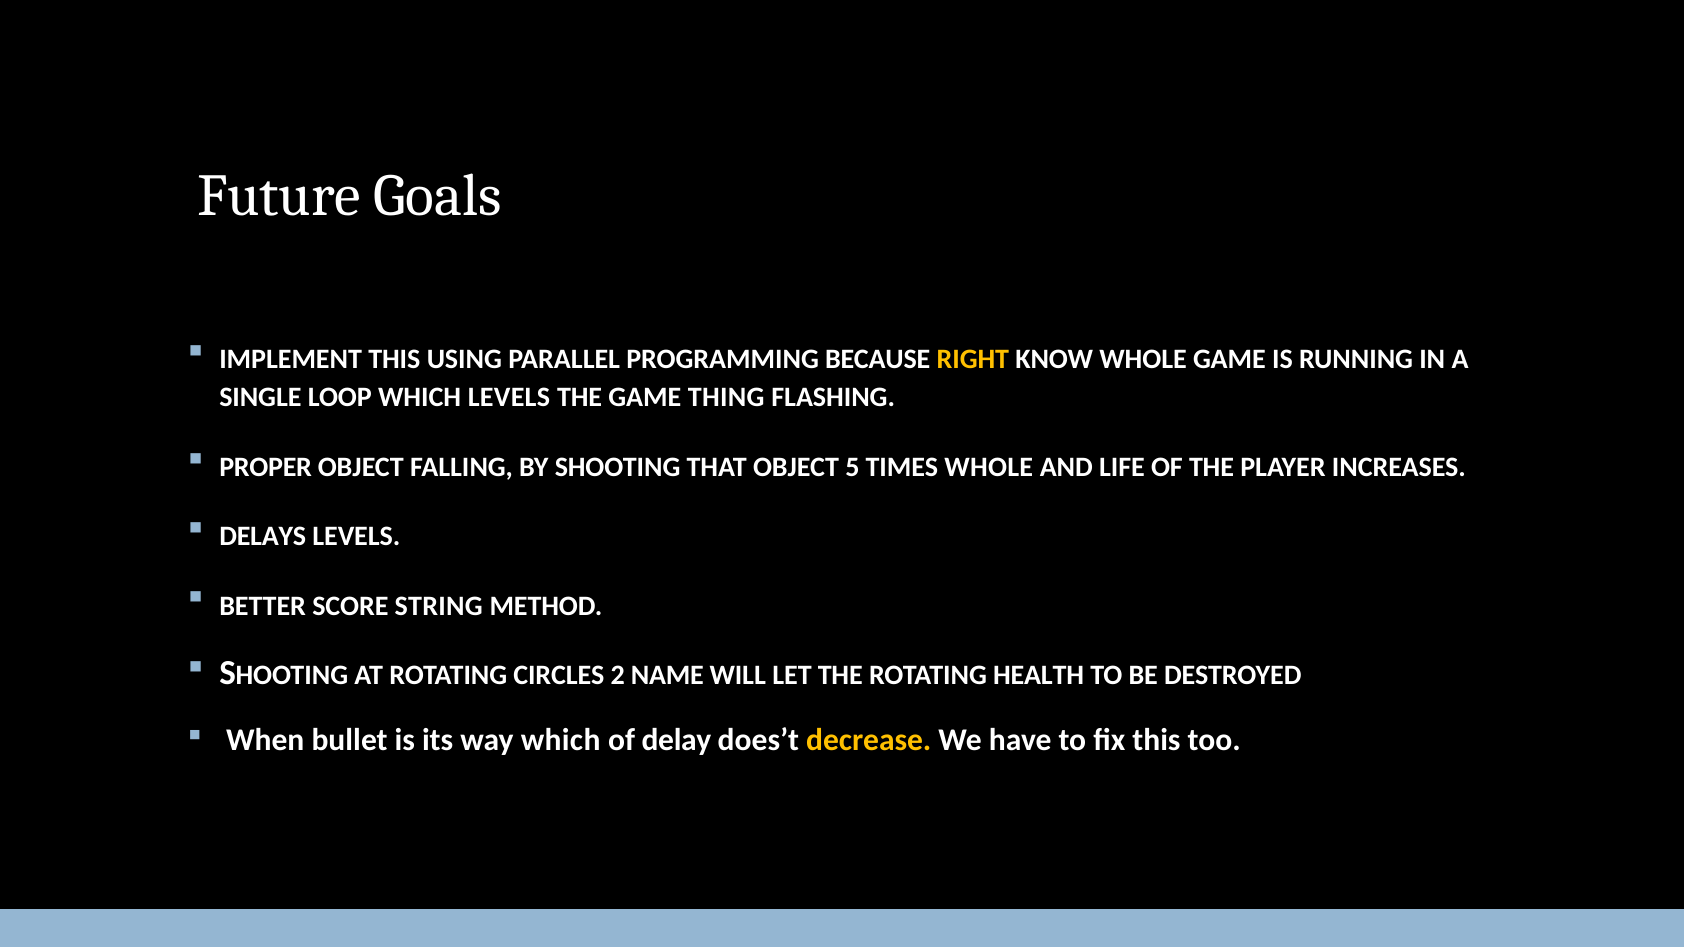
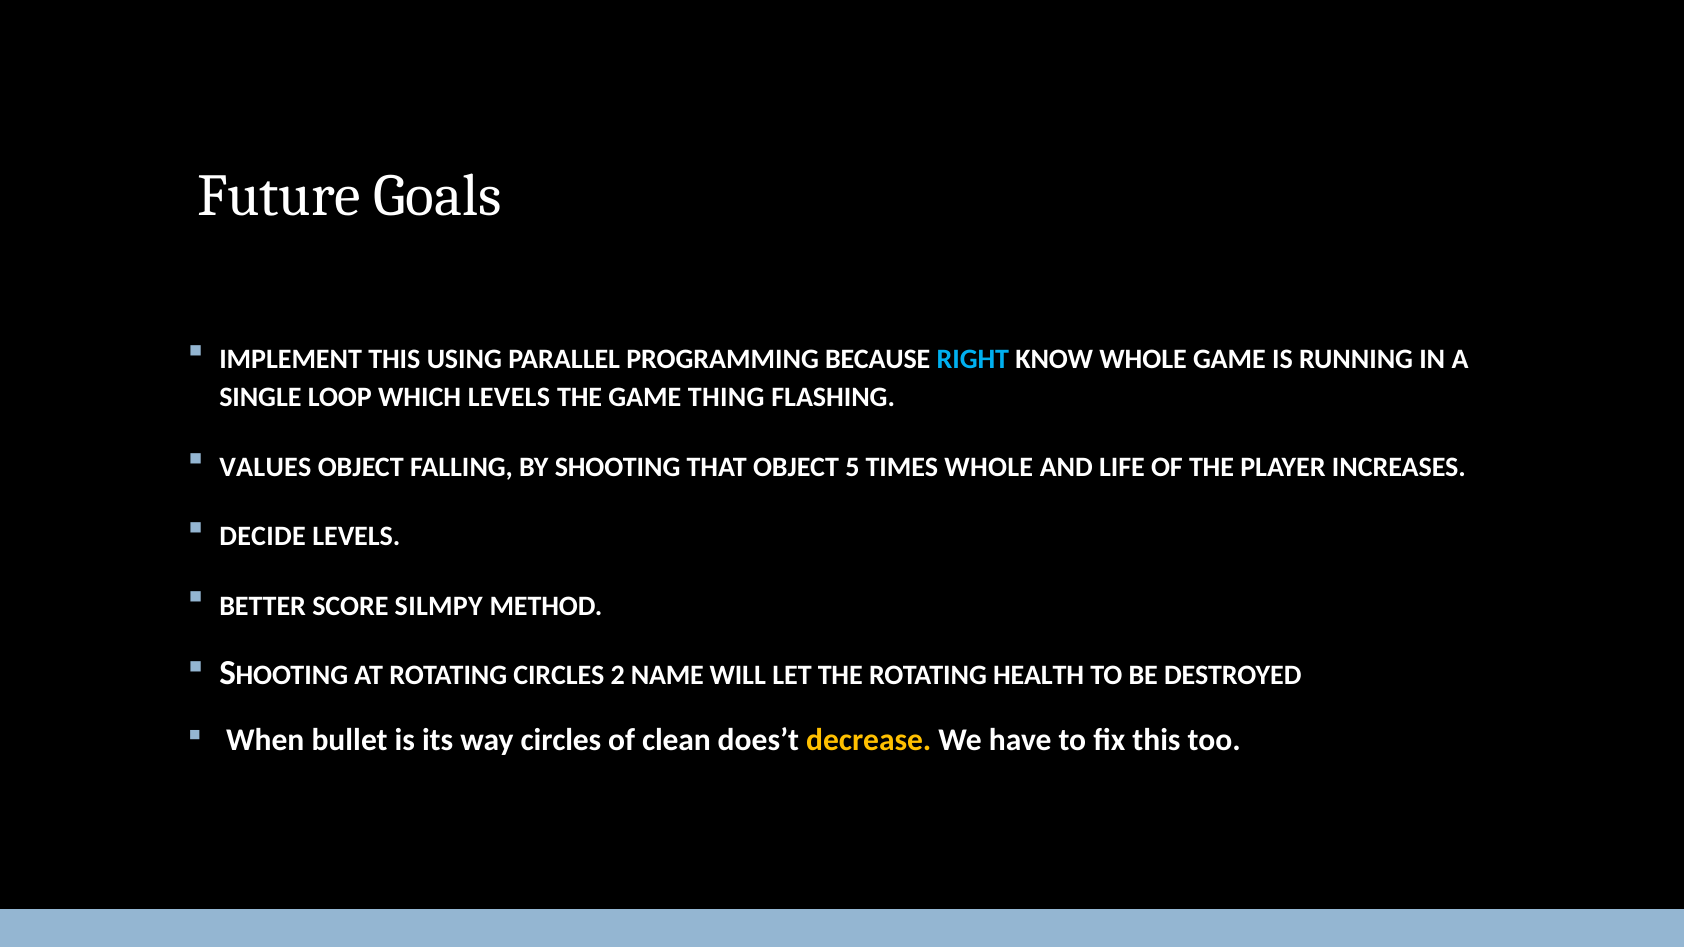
RIGHT colour: yellow -> light blue
PROPER: PROPER -> VALUES
DELAYS: DELAYS -> DECIDE
STRING: STRING -> SILMPY
way which: which -> circles
delay: delay -> clean
